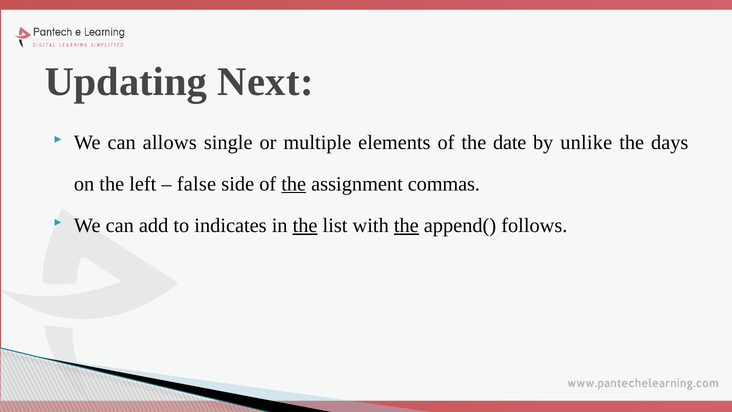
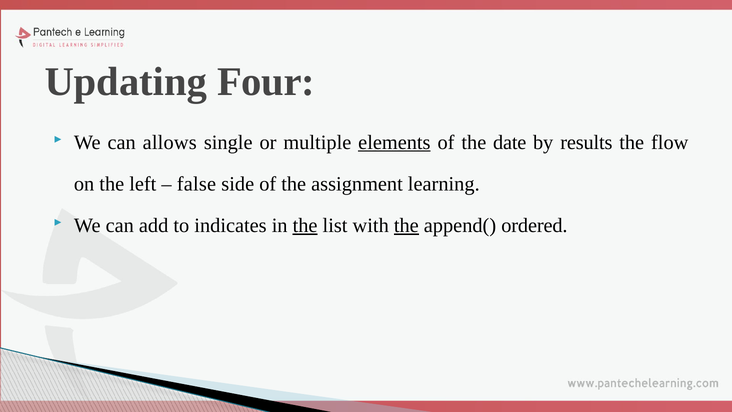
Next: Next -> Four
elements underline: none -> present
unlike: unlike -> results
days: days -> flow
the at (294, 184) underline: present -> none
commas: commas -> learning
follows: follows -> ordered
